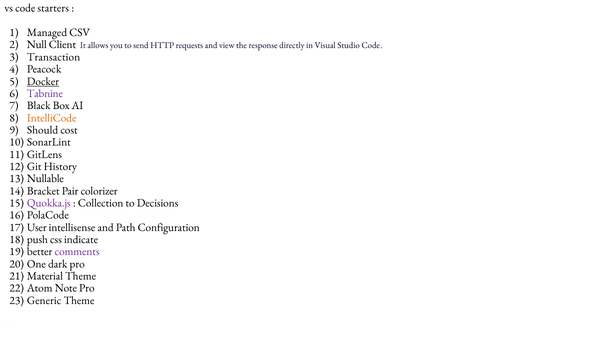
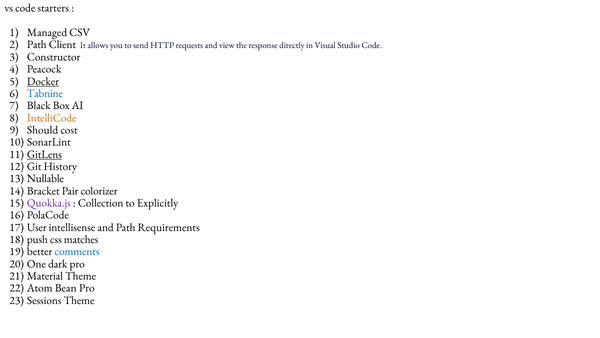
Null at (37, 45): Null -> Path
Transaction: Transaction -> Constructor
Tabnine colour: purple -> blue
GitLens underline: none -> present
Decisions: Decisions -> Explicitly
Configuration: Configuration -> Requirements
indicate: indicate -> matches
comments colour: purple -> blue
Note: Note -> Bean
Generic: Generic -> Sessions
